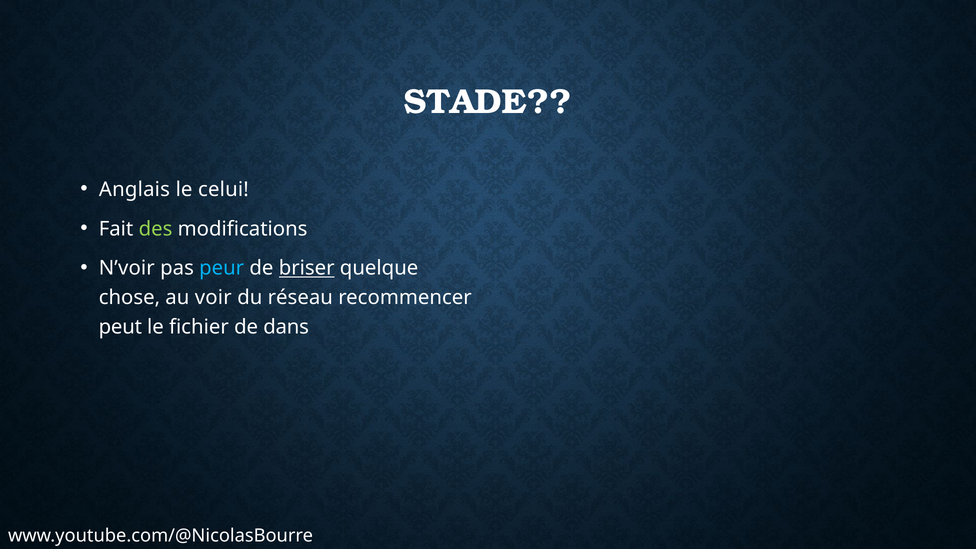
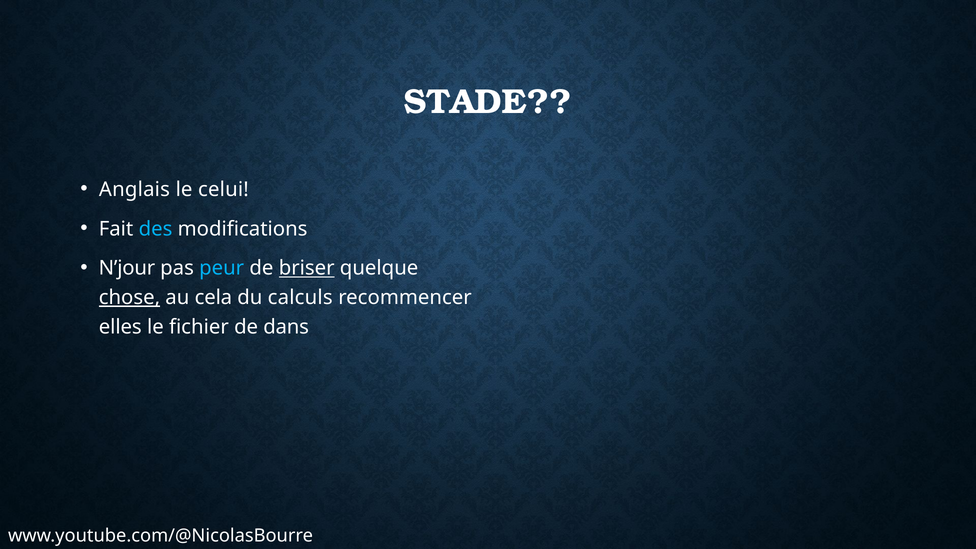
des colour: light green -> light blue
N’voir: N’voir -> N’jour
chose underline: none -> present
voir: voir -> cela
réseau: réseau -> calculs
peut: peut -> elles
